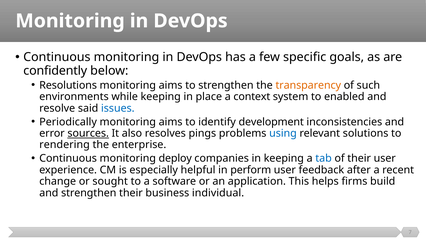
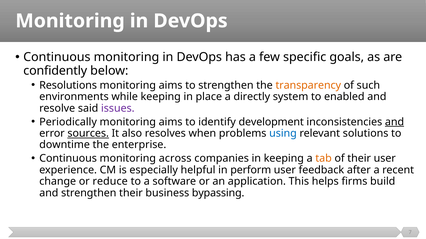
context: context -> directly
issues colour: blue -> purple
and at (395, 122) underline: none -> present
pings: pings -> when
rendering: rendering -> downtime
deploy: deploy -> across
tab colour: blue -> orange
sought: sought -> reduce
individual: individual -> bypassing
